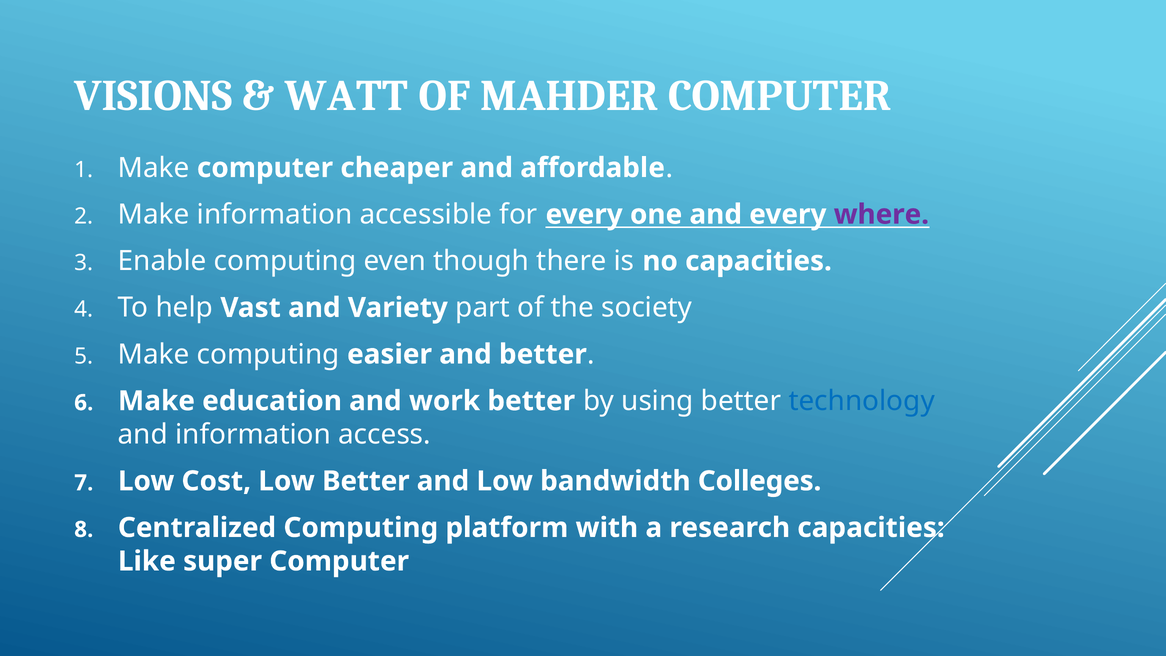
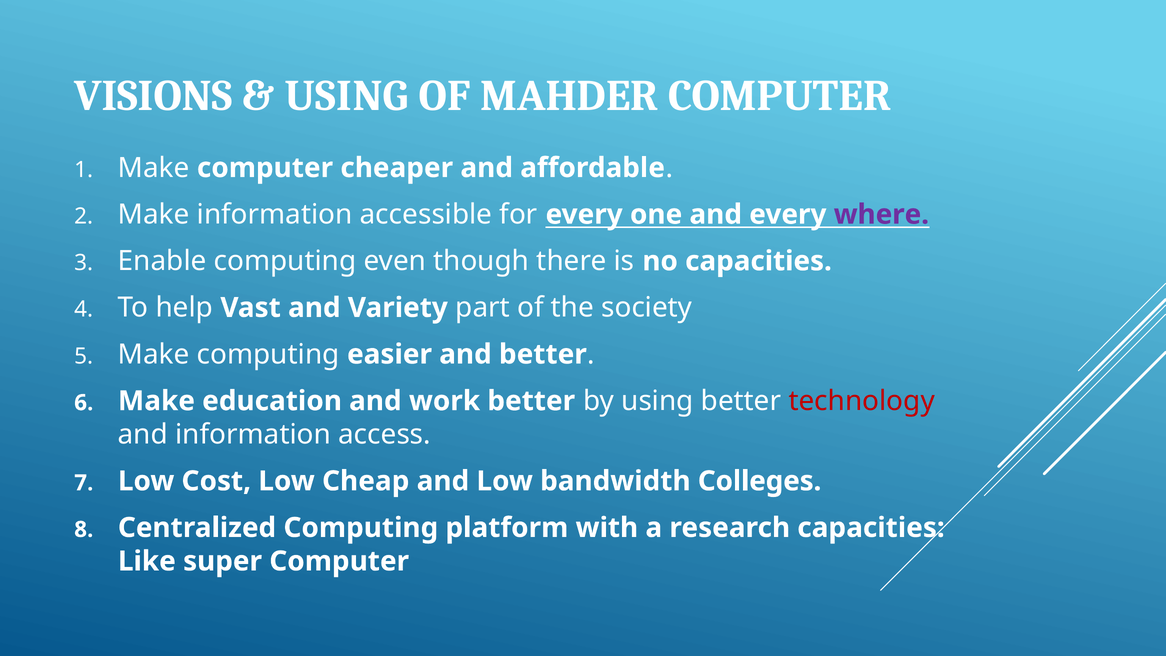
WATT at (347, 96): WATT -> USING
technology colour: blue -> red
Low Better: Better -> Cheap
